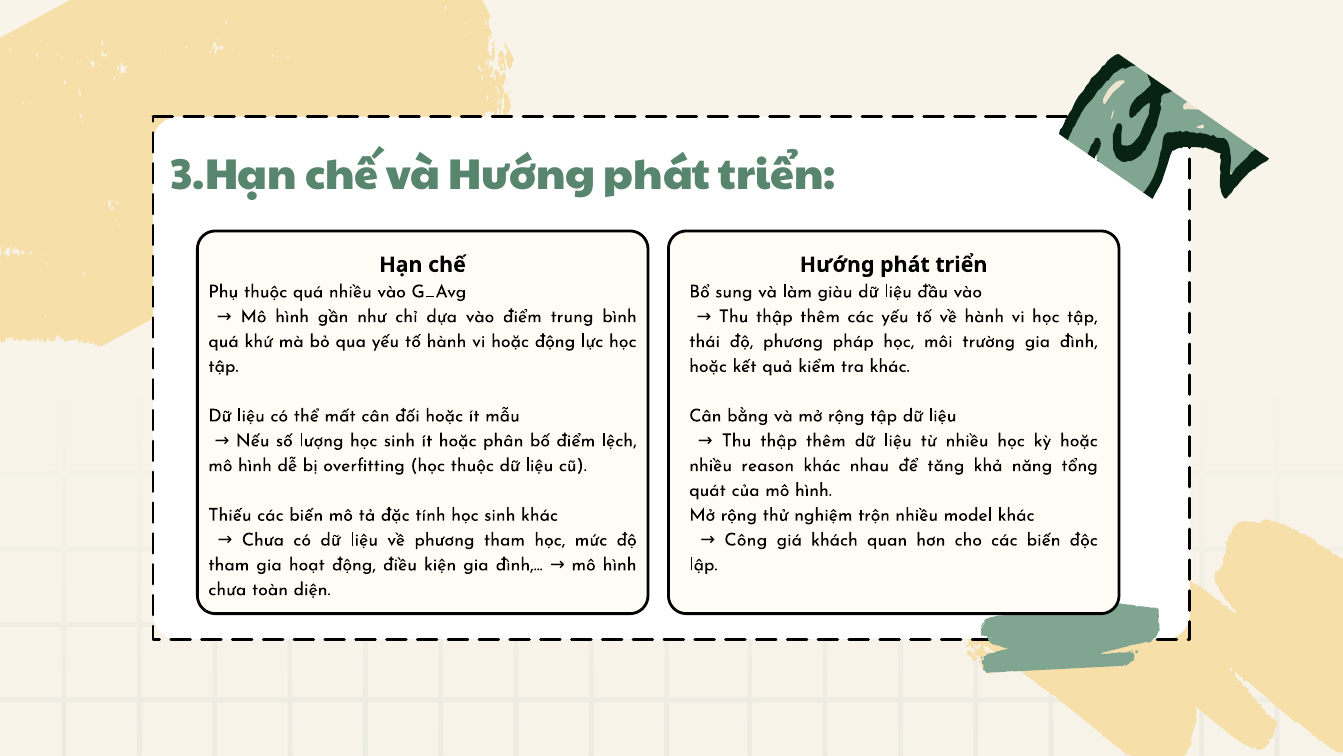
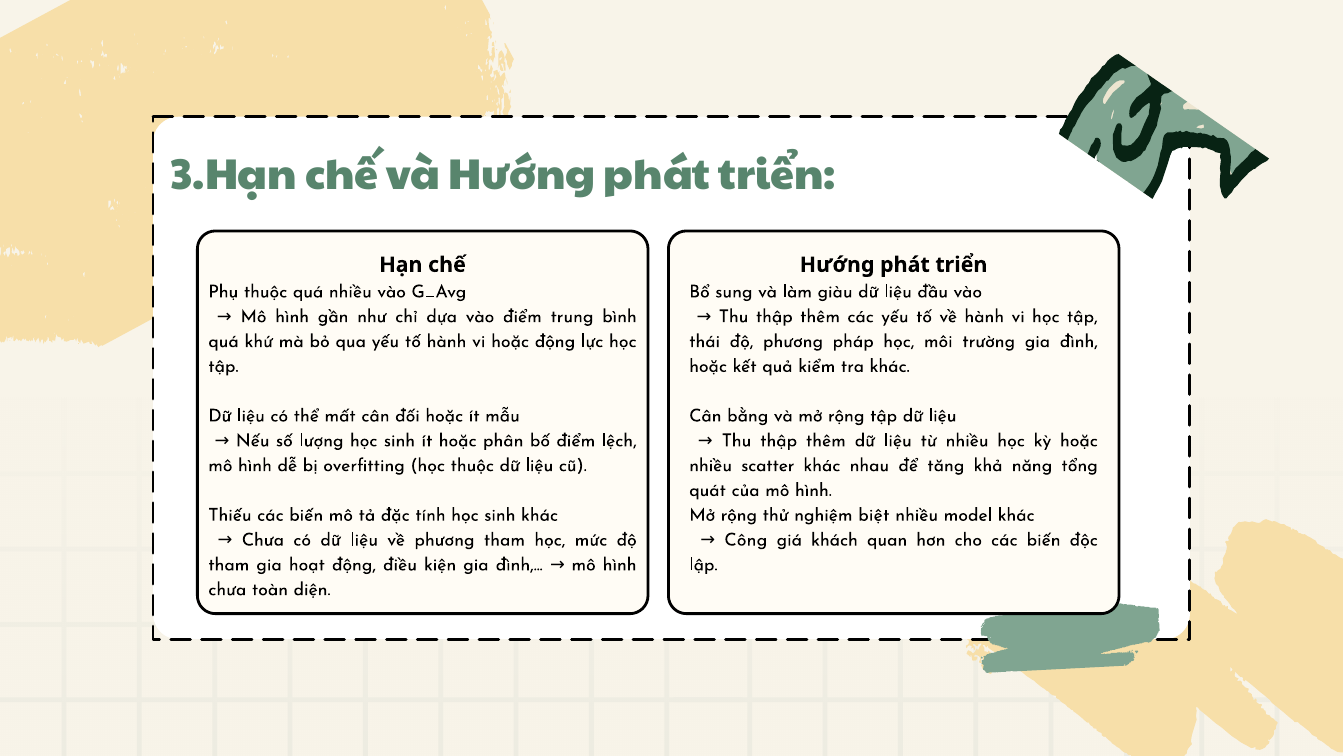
reason: reason -> scatter
trộn: trộn -> biệt
